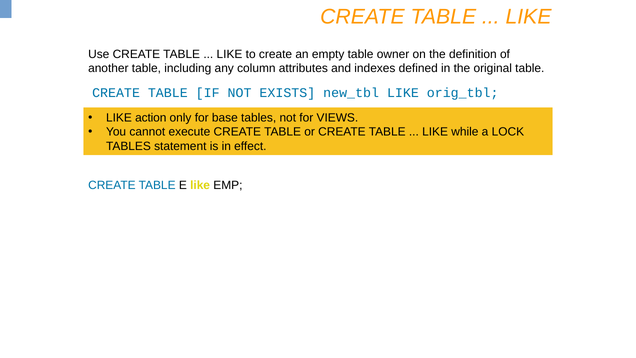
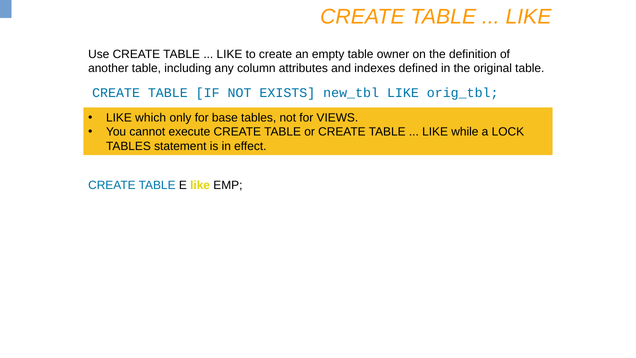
action: action -> which
